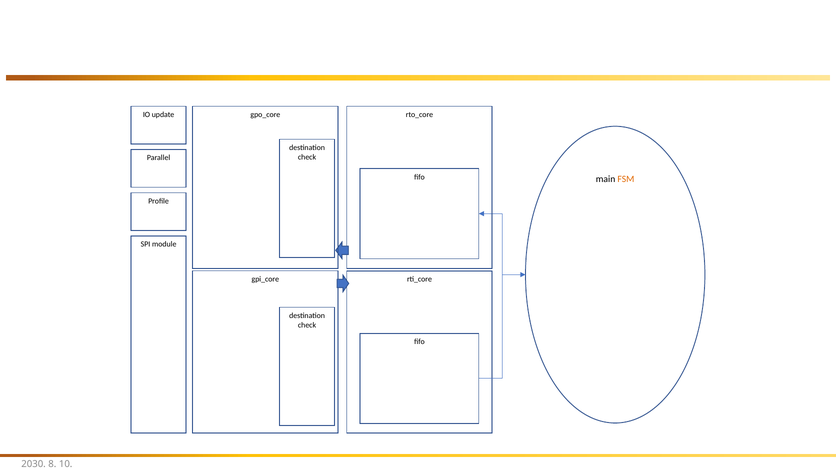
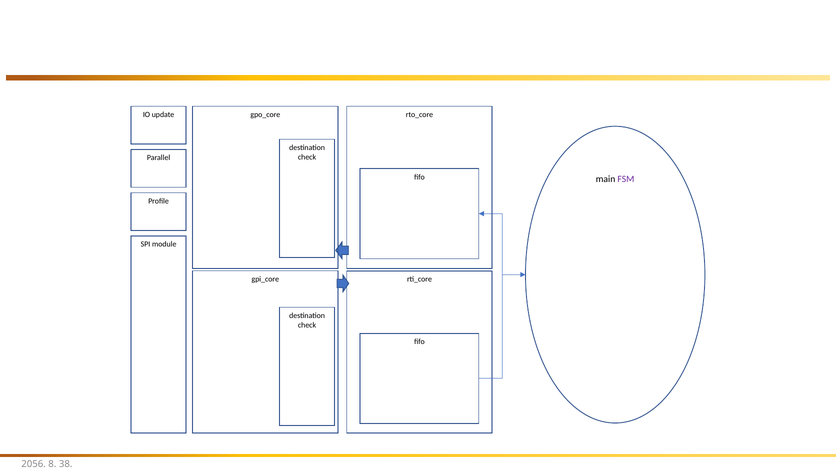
FSM colour: orange -> purple
2030: 2030 -> 2056
10: 10 -> 38
